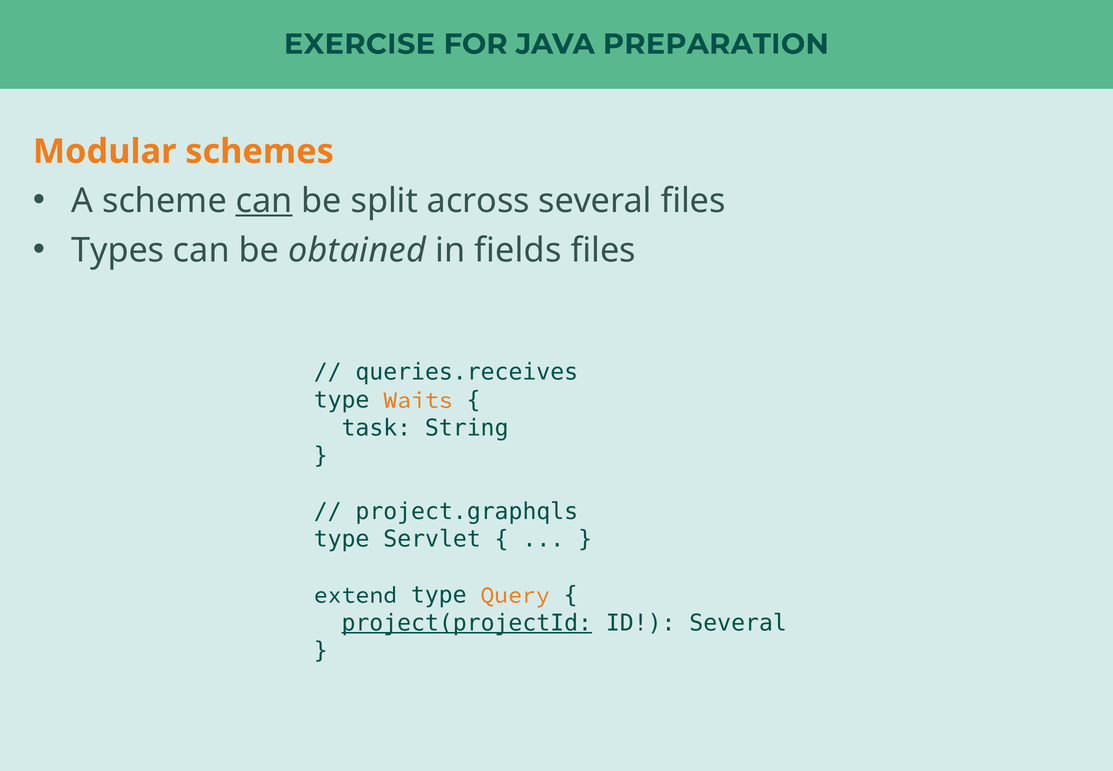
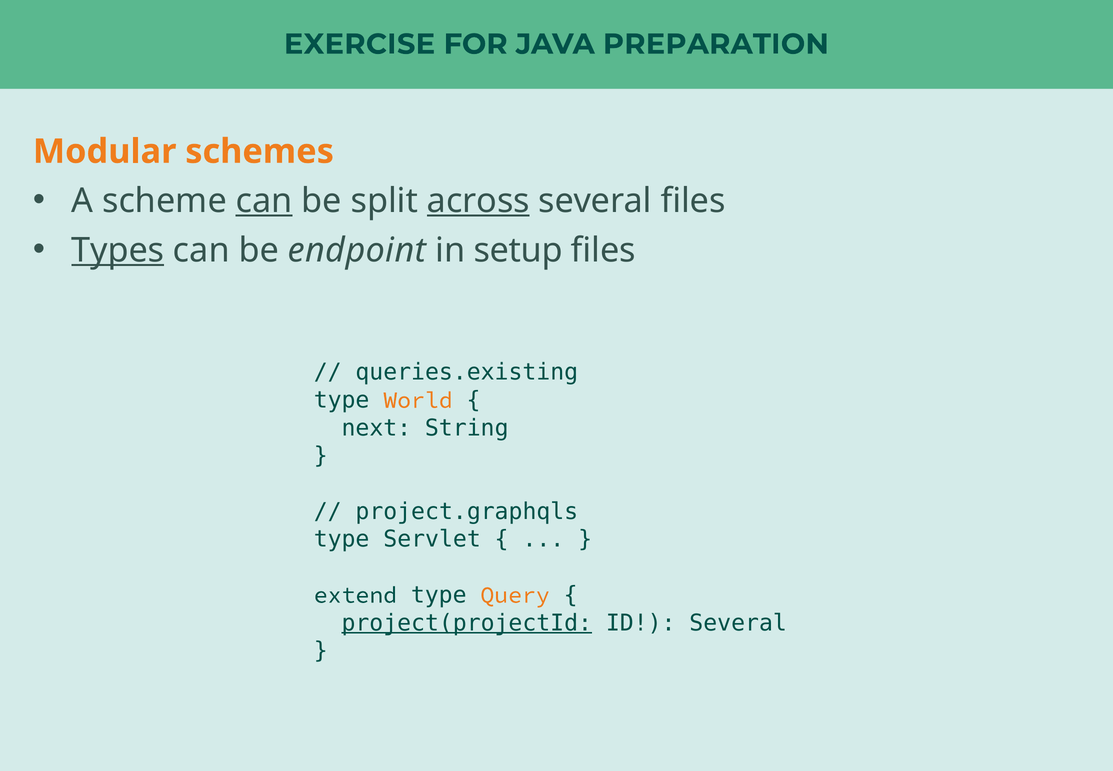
across underline: none -> present
Types underline: none -> present
obtained: obtained -> endpoint
fields: fields -> setup
queries.receives: queries.receives -> queries.existing
Waits: Waits -> World
task: task -> next
